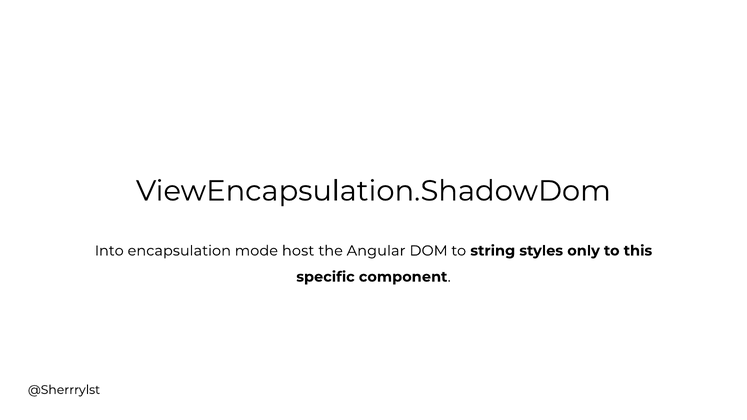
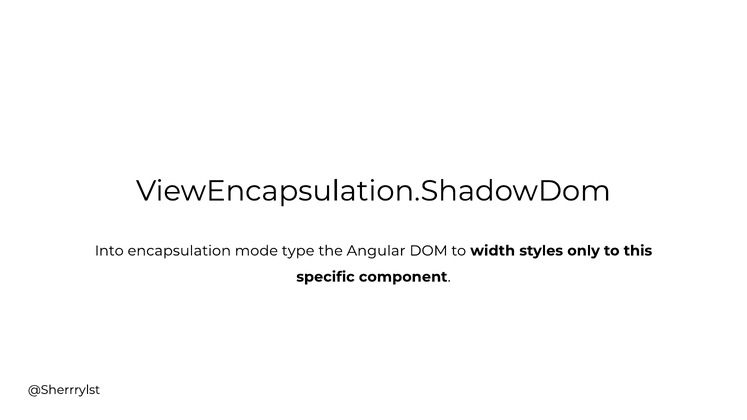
host: host -> type
string: string -> width
